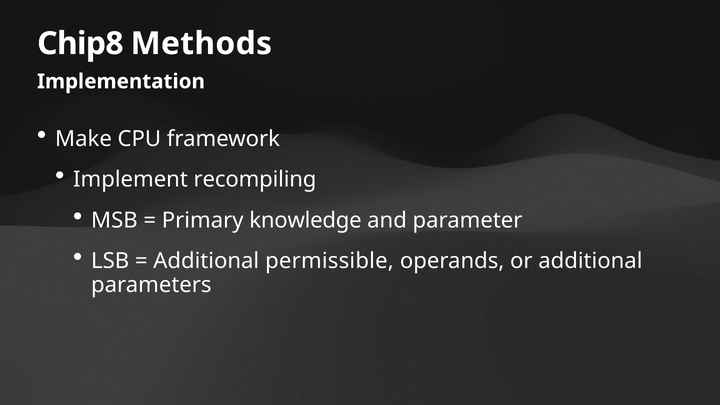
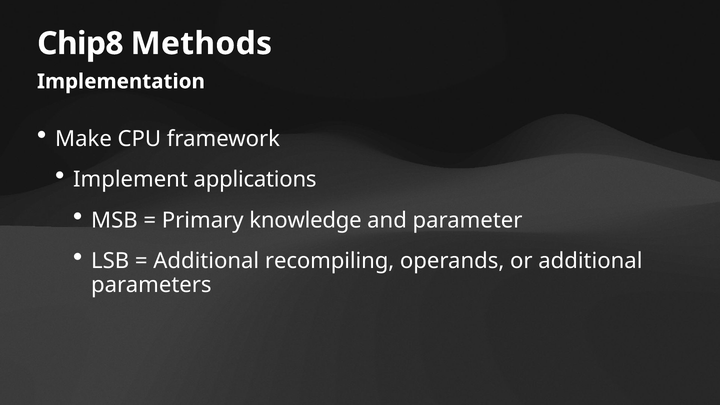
recompiling: recompiling -> applications
permissible: permissible -> recompiling
